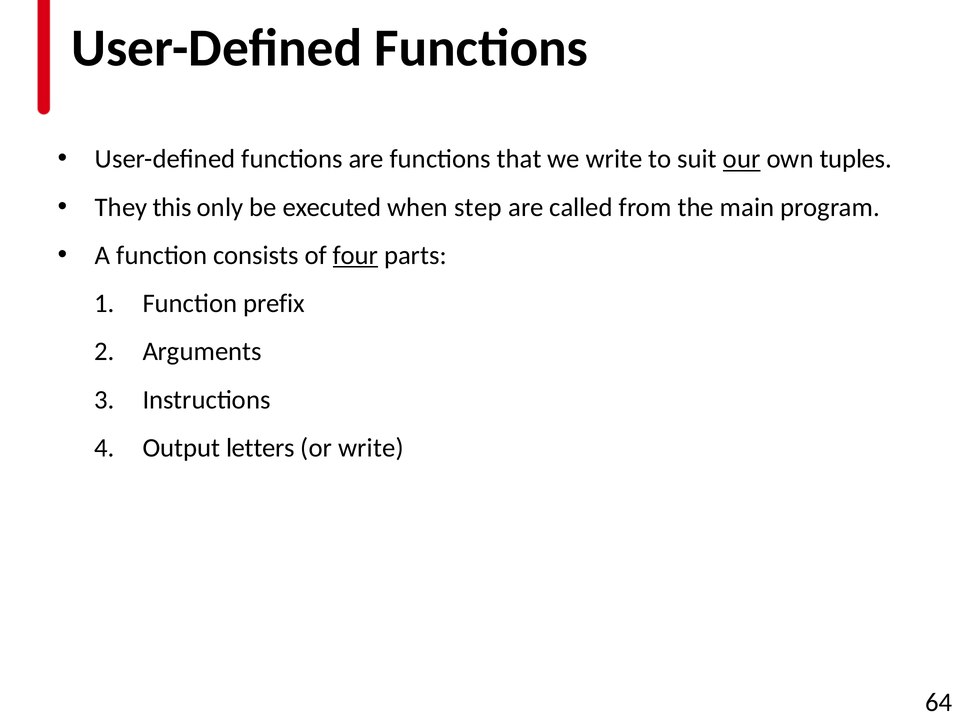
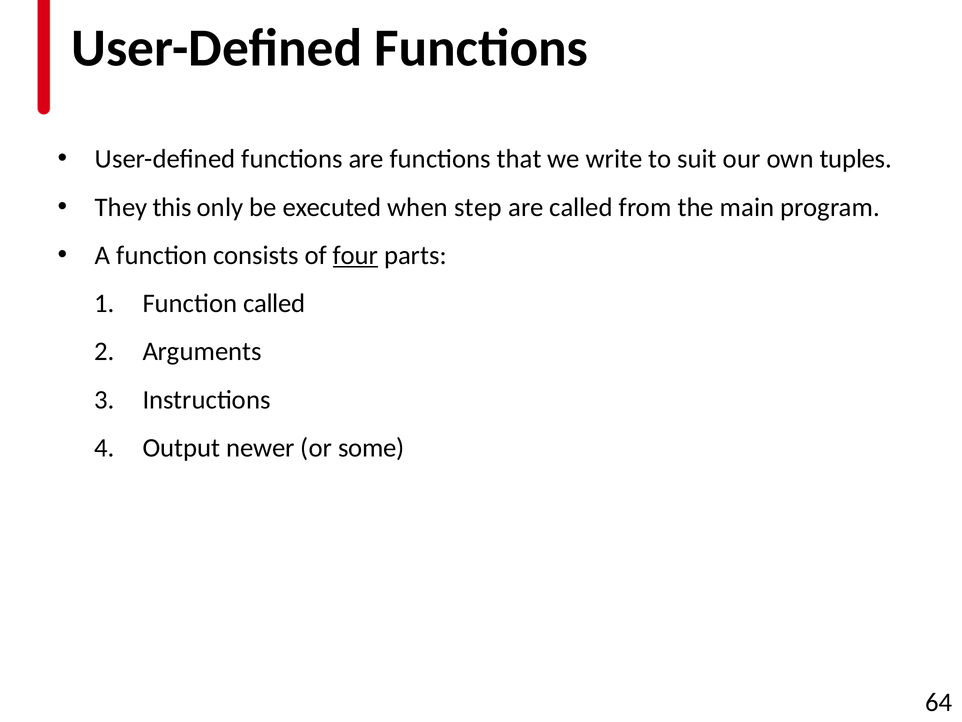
our underline: present -> none
Function prefix: prefix -> called
letters: letters -> newer
or write: write -> some
